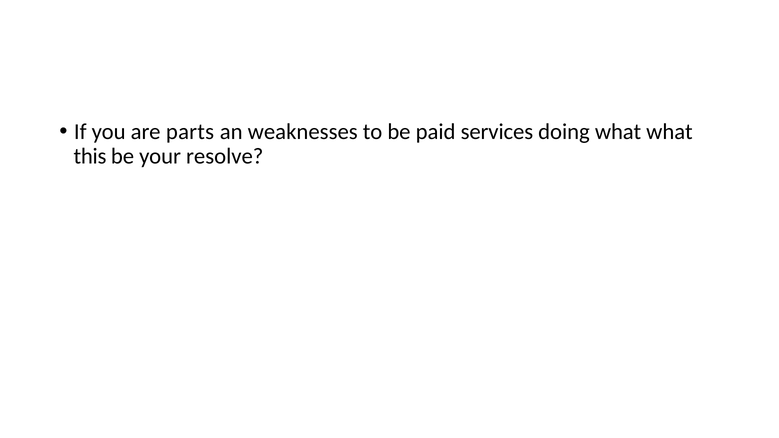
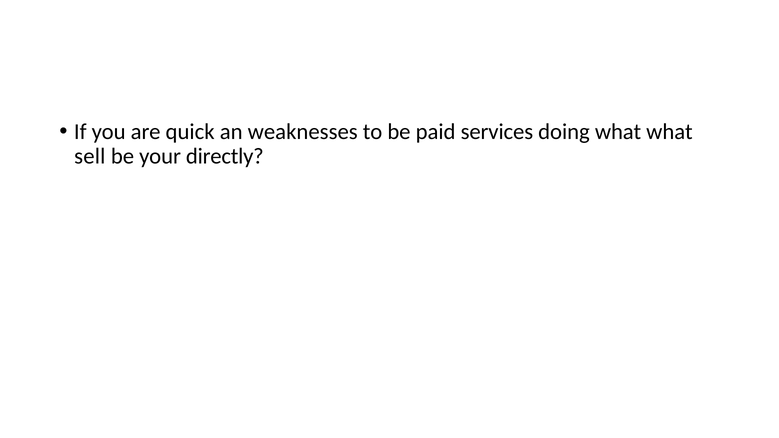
parts: parts -> quick
this: this -> sell
resolve: resolve -> directly
